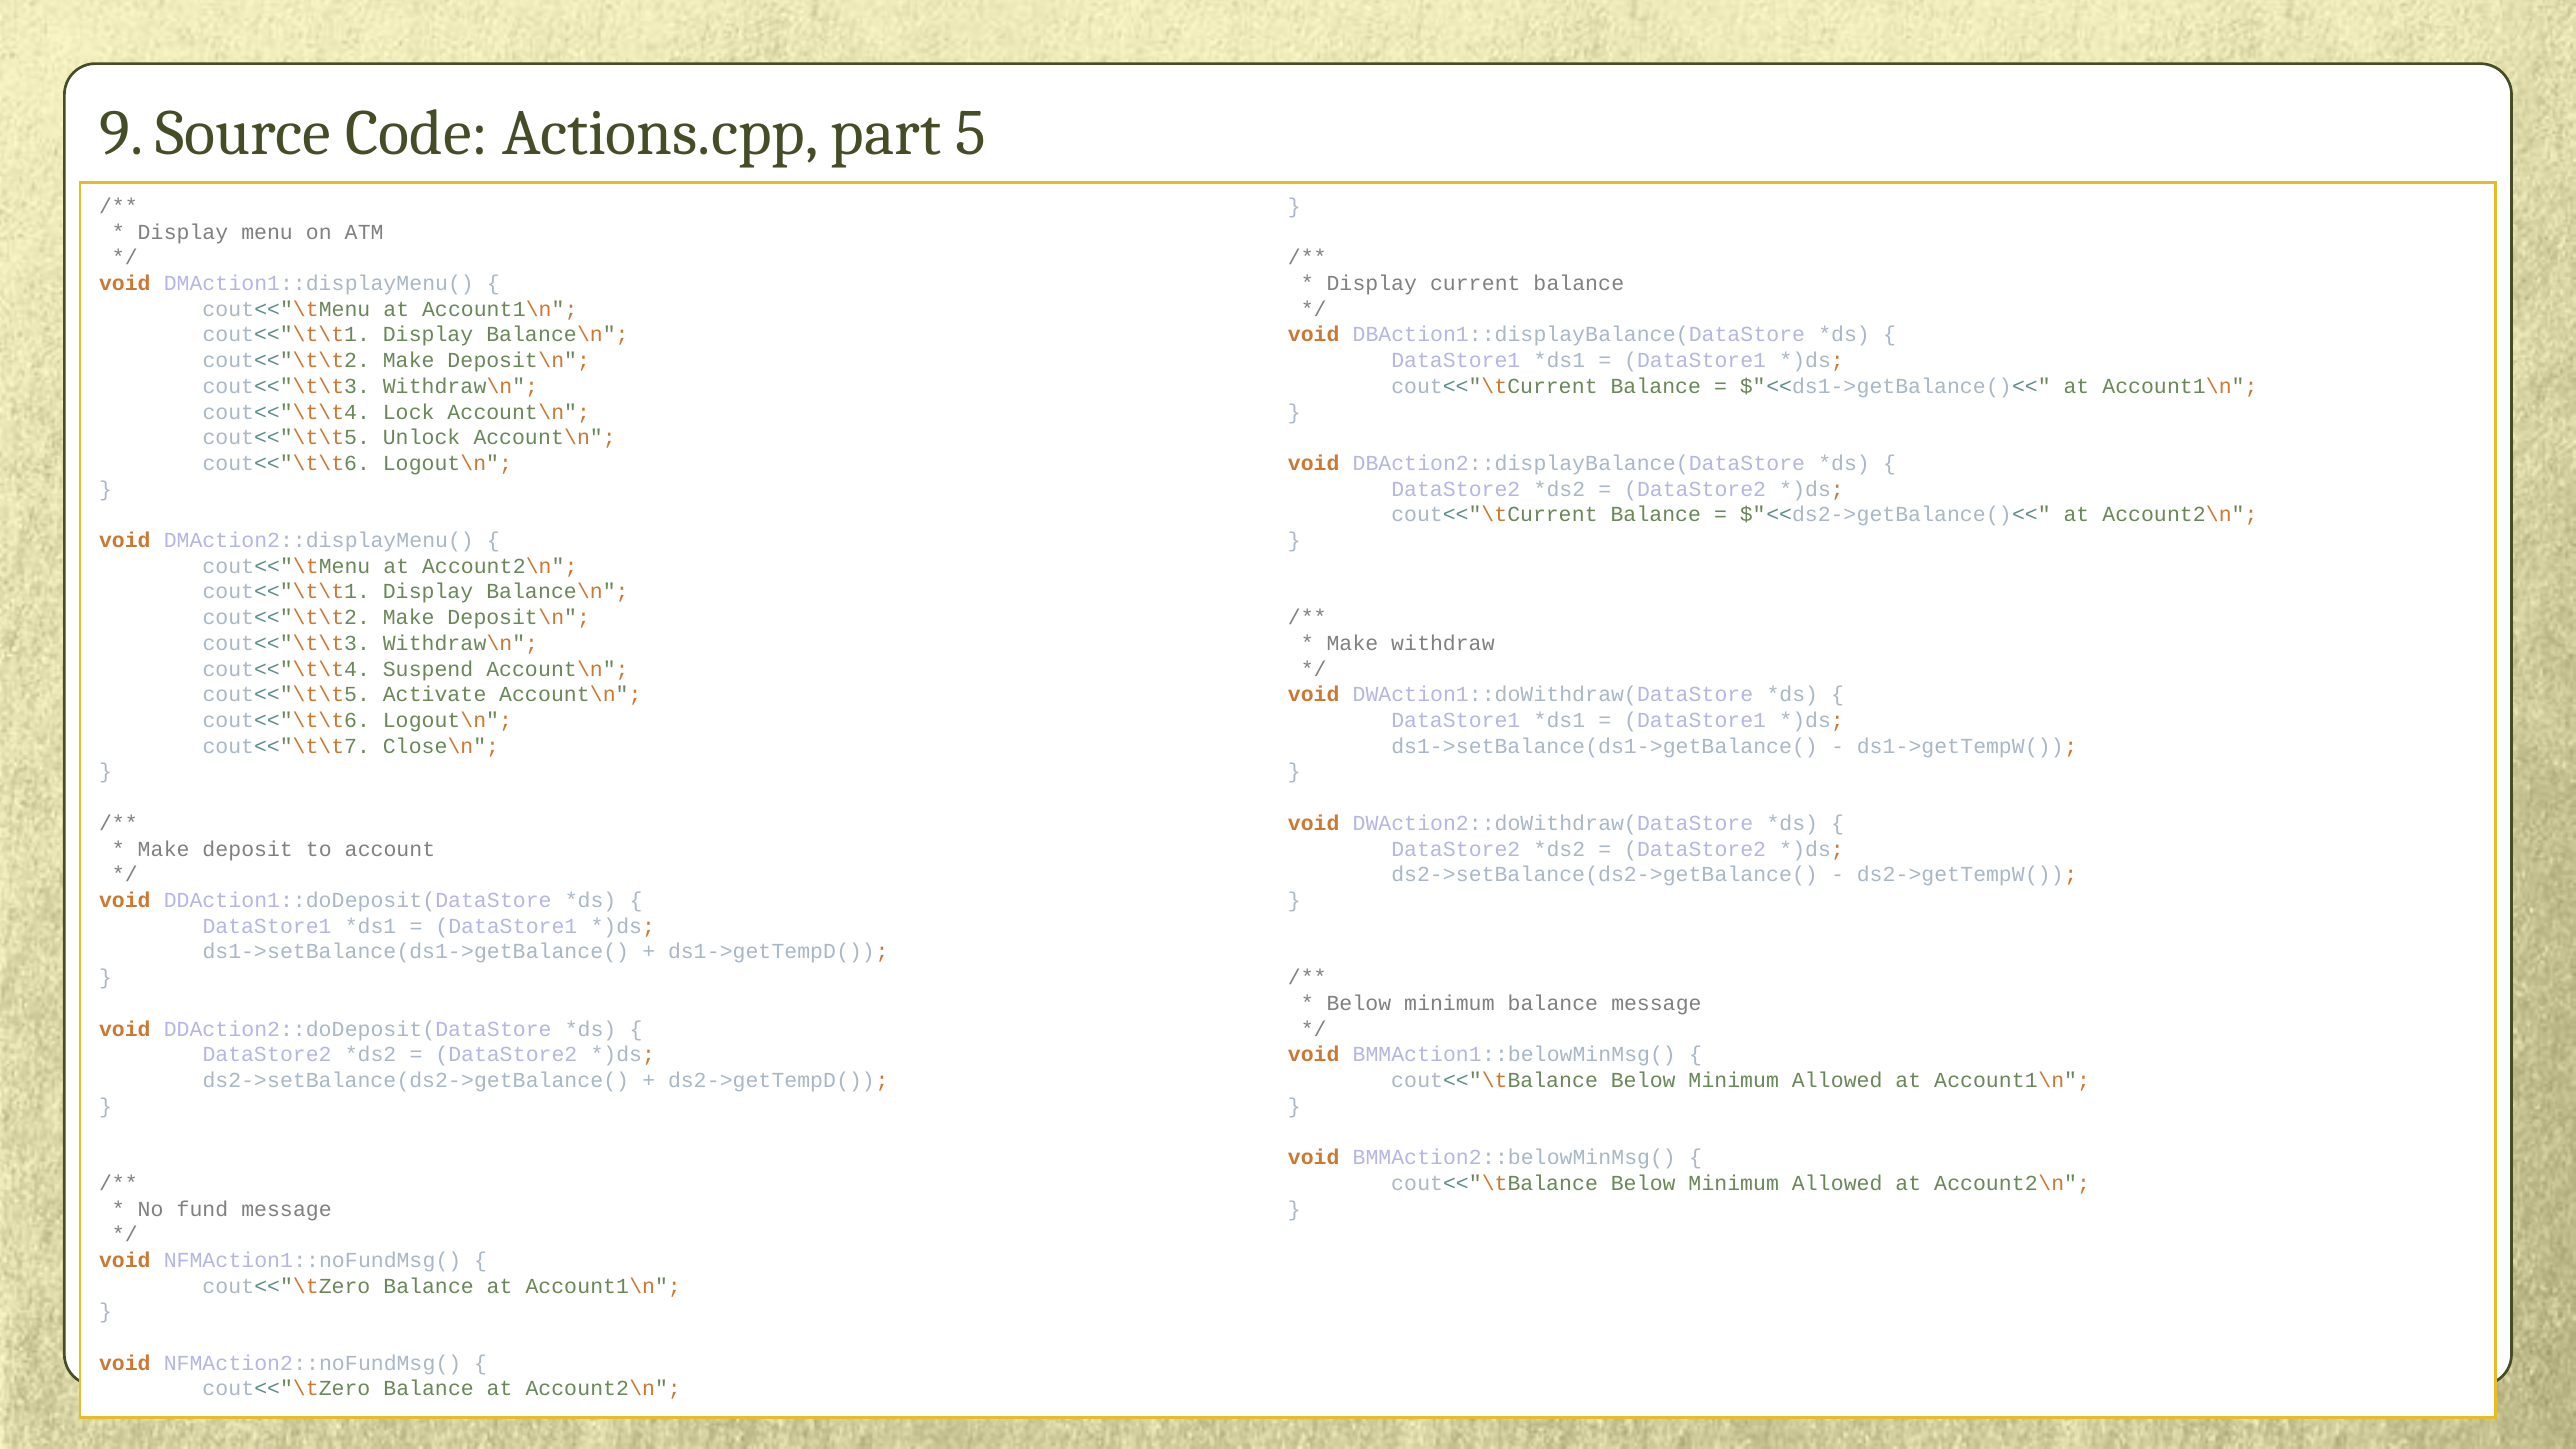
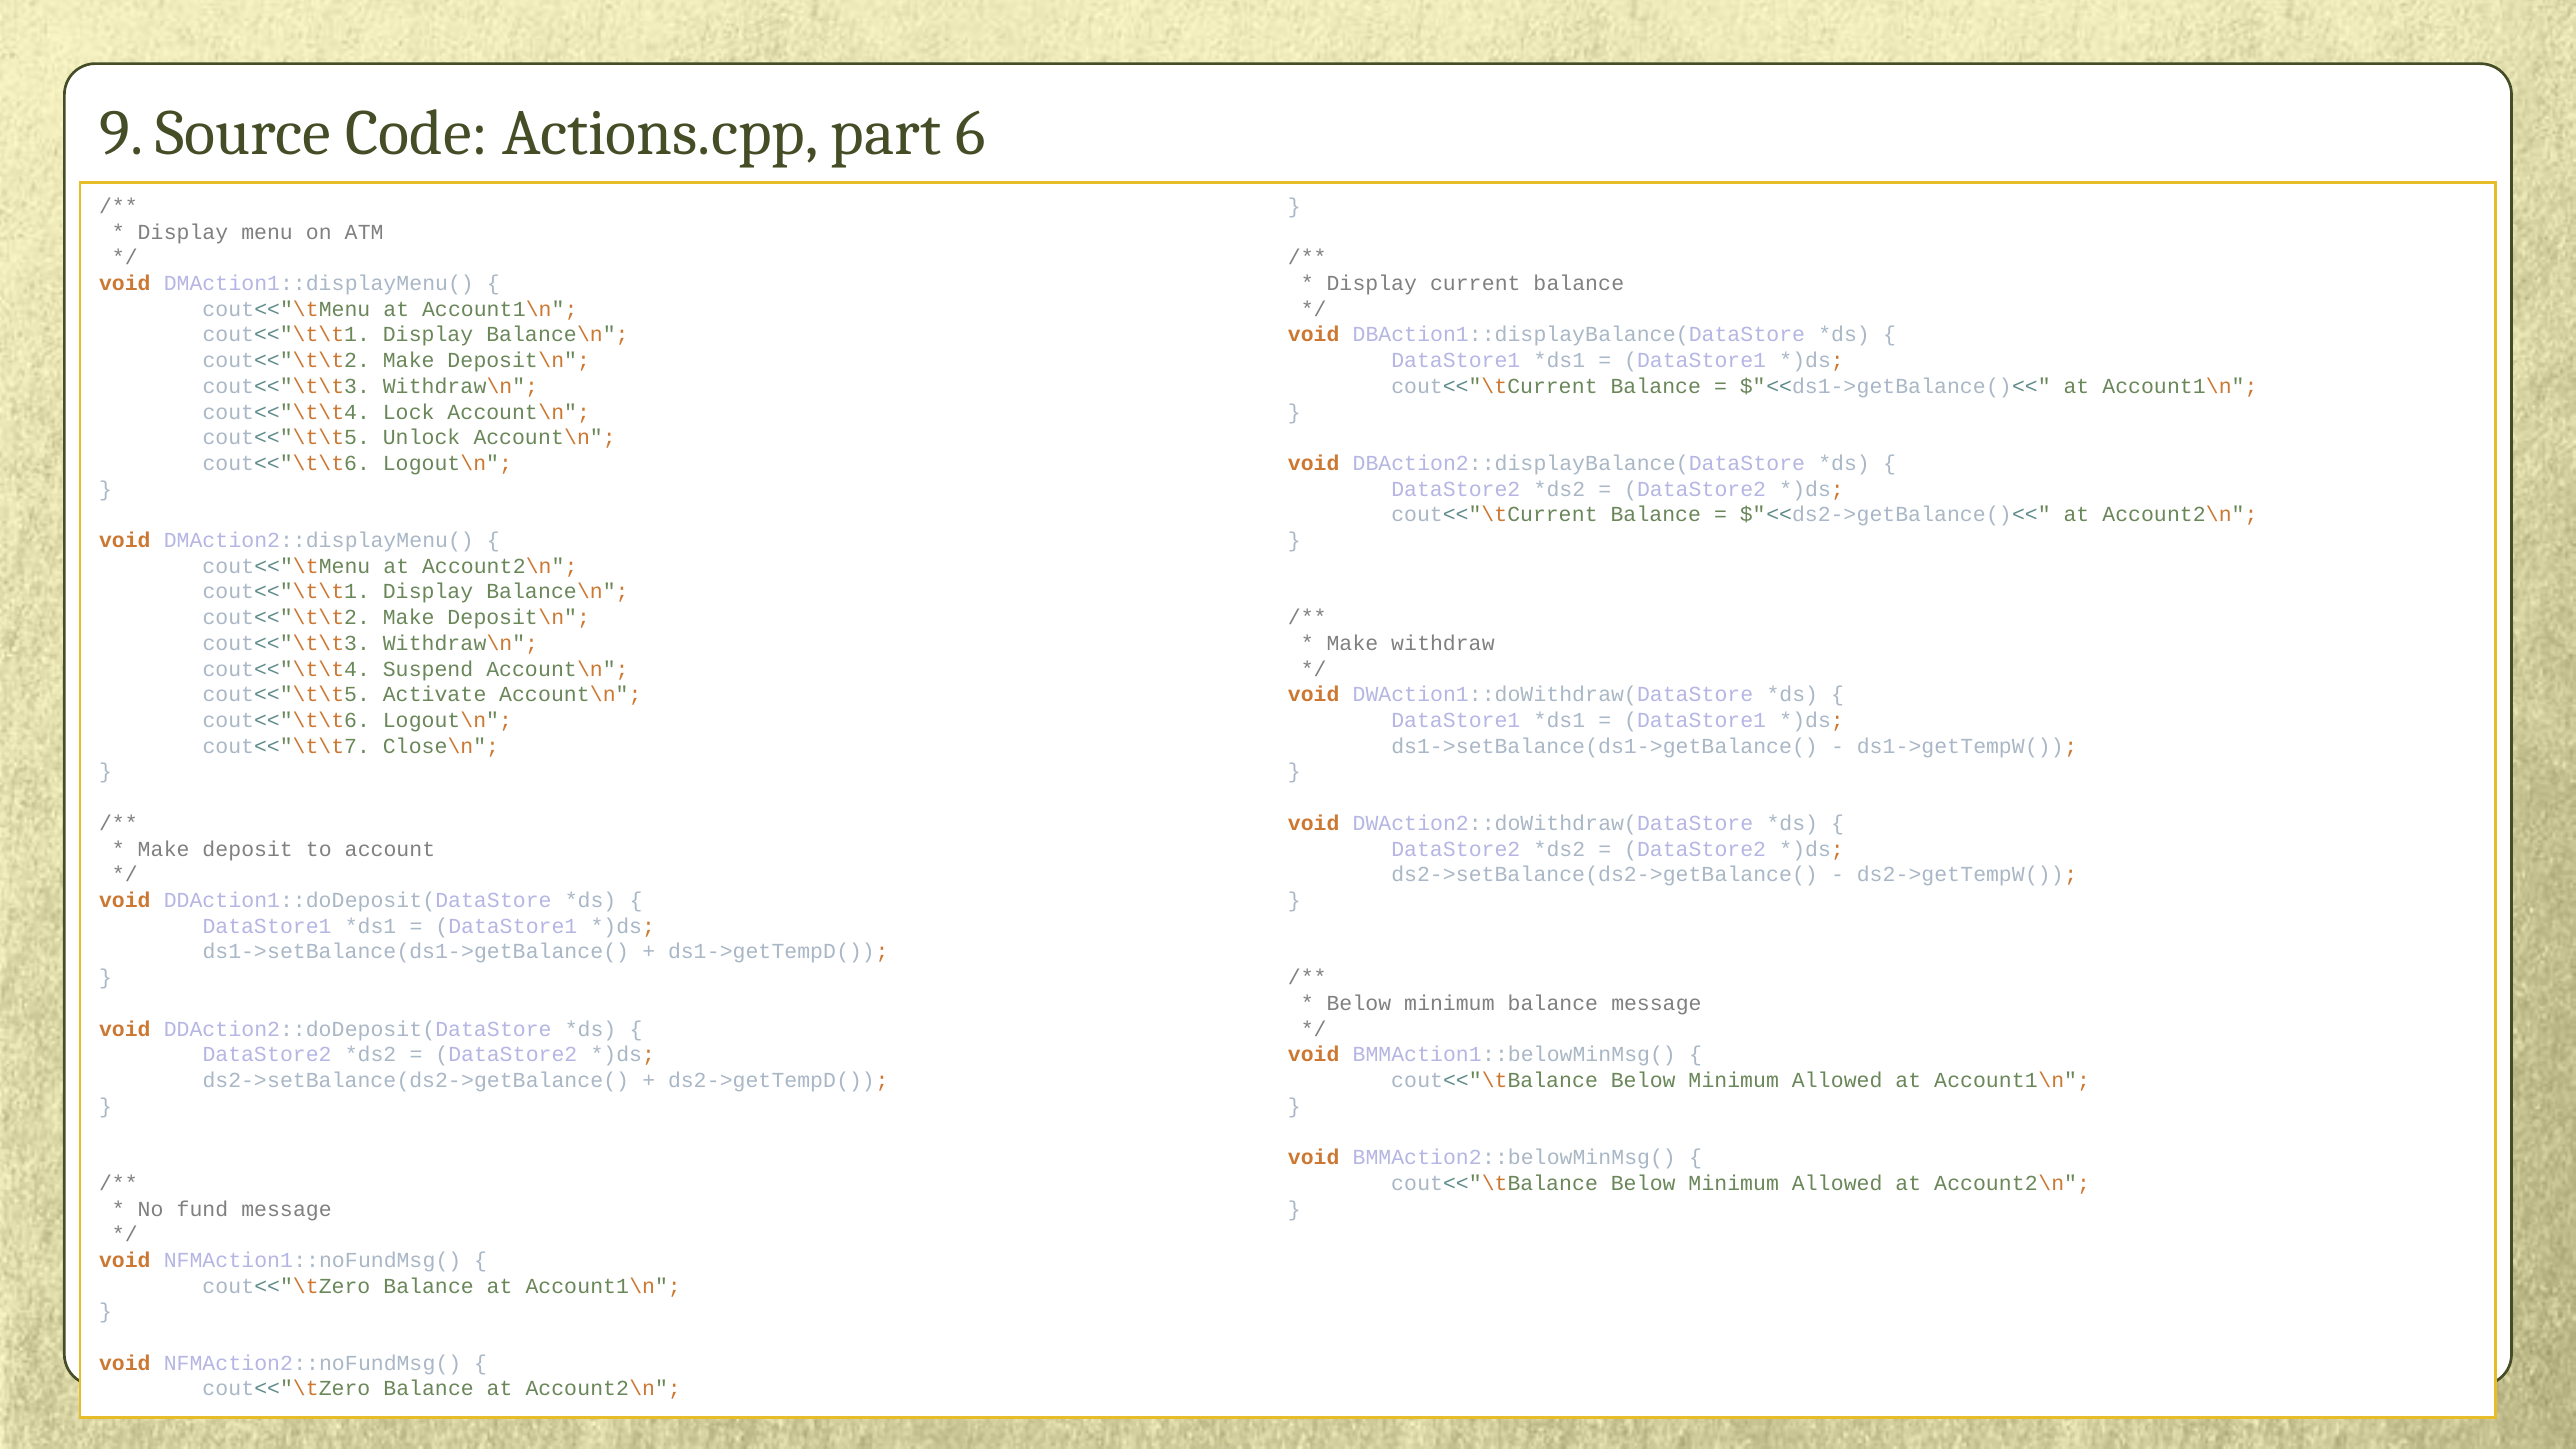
5: 5 -> 6
